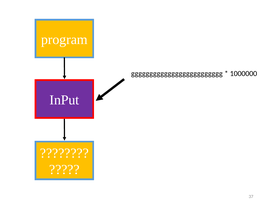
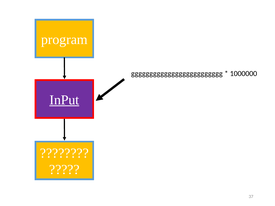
InPut underline: none -> present
